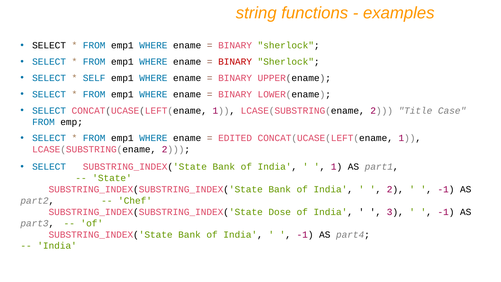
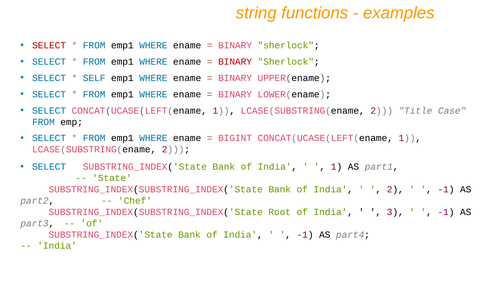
SELECT at (49, 45) colour: black -> red
EDITED: EDITED -> BIGINT
Dose: Dose -> Root
